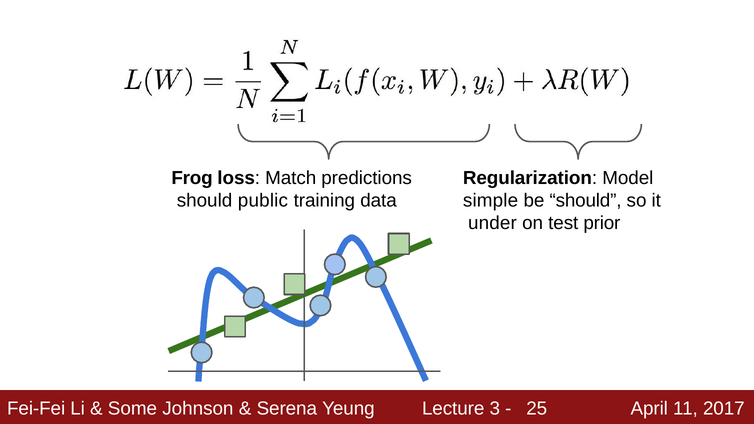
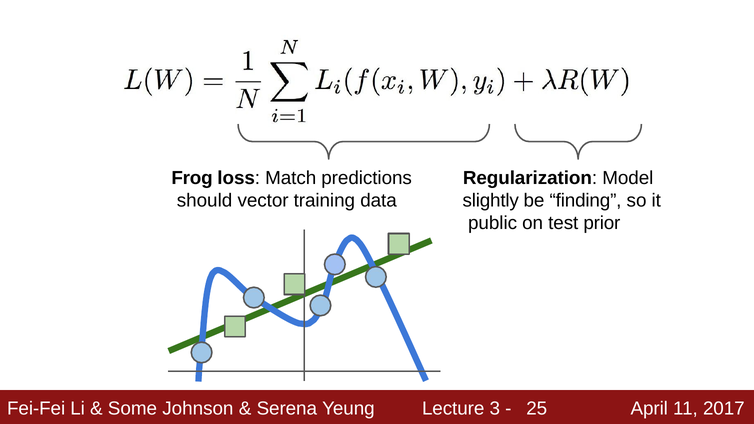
public: public -> vector
simple: simple -> slightly
be should: should -> finding
under: under -> public
